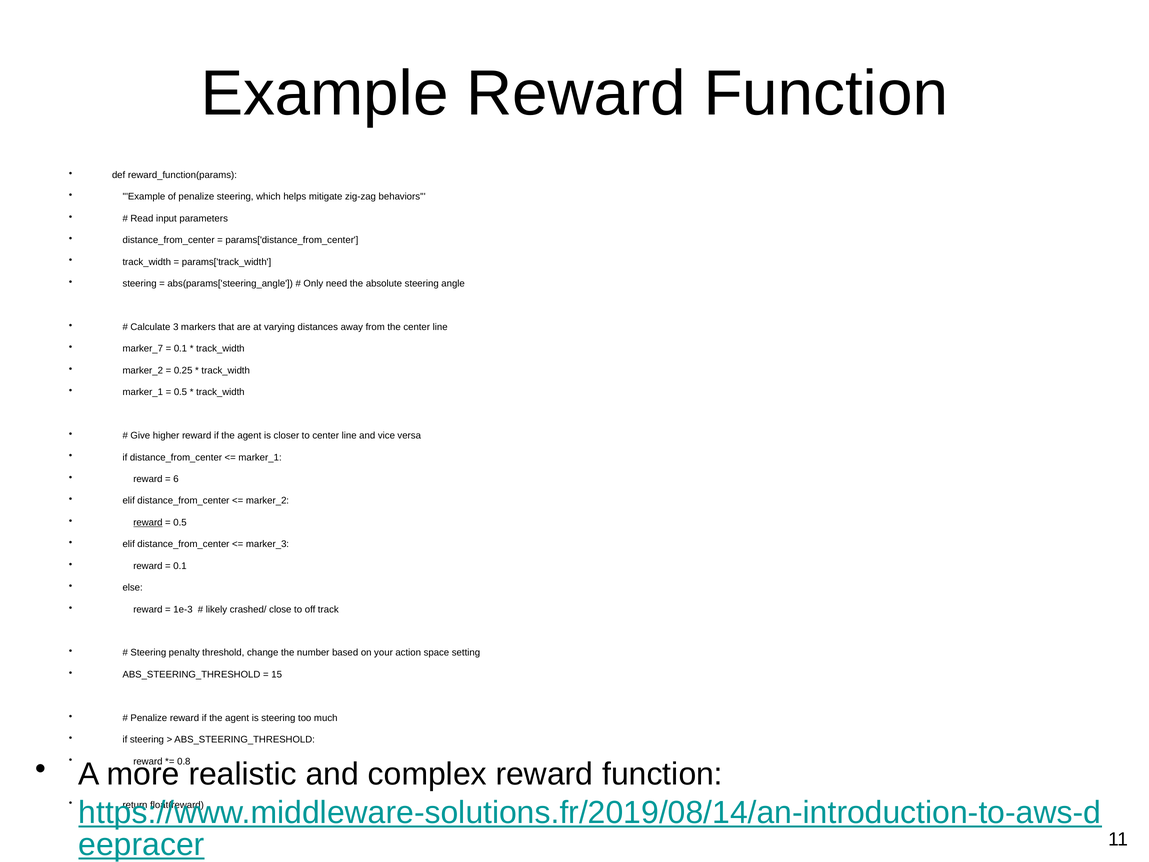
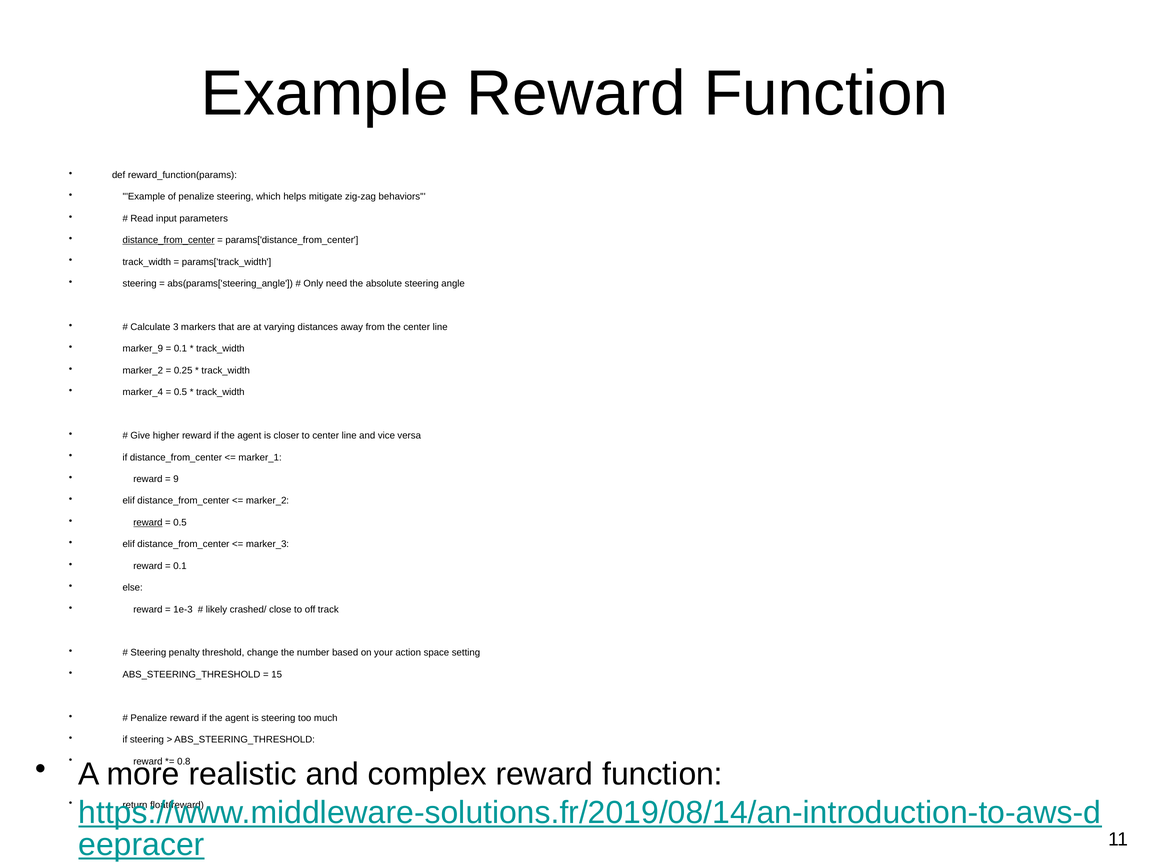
distance_from_center at (169, 240) underline: none -> present
marker_7: marker_7 -> marker_9
marker_1 at (143, 392): marker_1 -> marker_4
6: 6 -> 9
